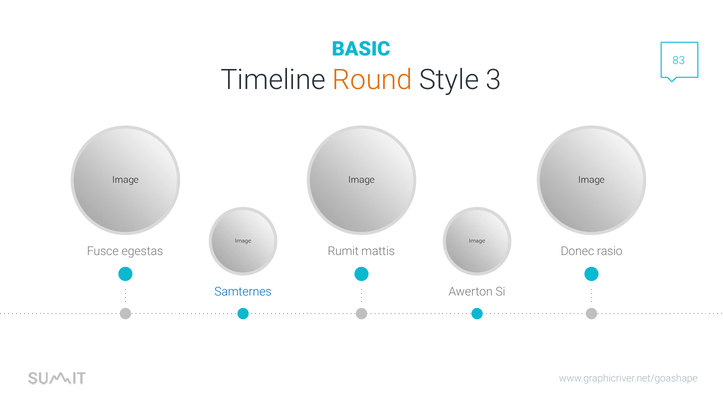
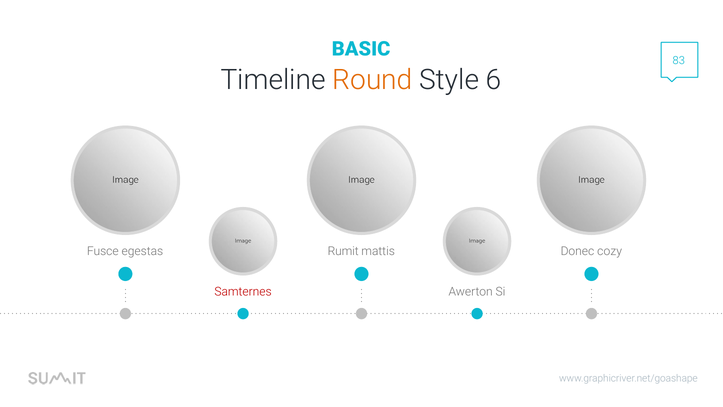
3: 3 -> 6
rasio: rasio -> cozy
Samternes colour: blue -> red
